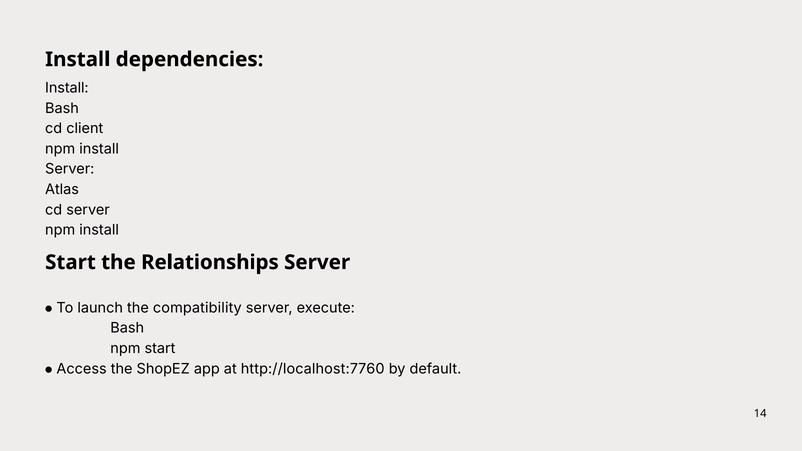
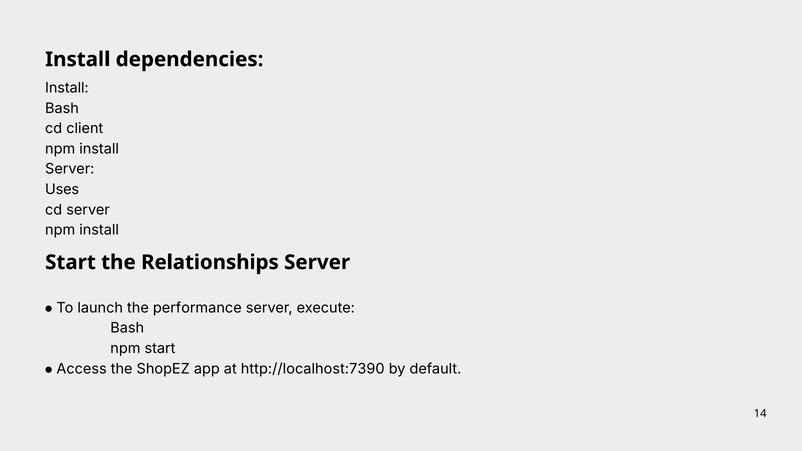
Atlas: Atlas -> Uses
compatibility: compatibility -> performance
http://localhost:7760: http://localhost:7760 -> http://localhost:7390
